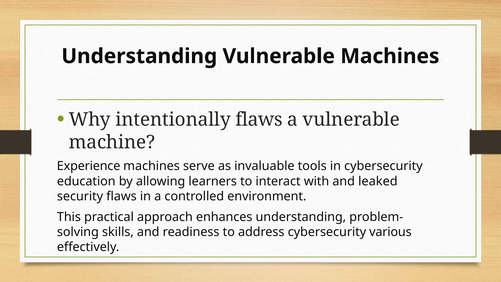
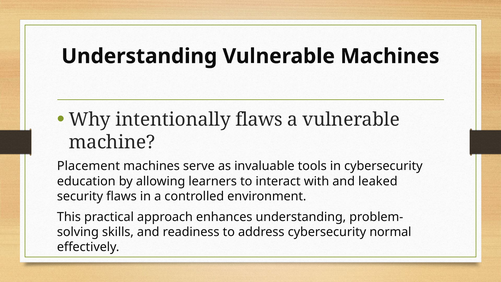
Experience: Experience -> Placement
various: various -> normal
